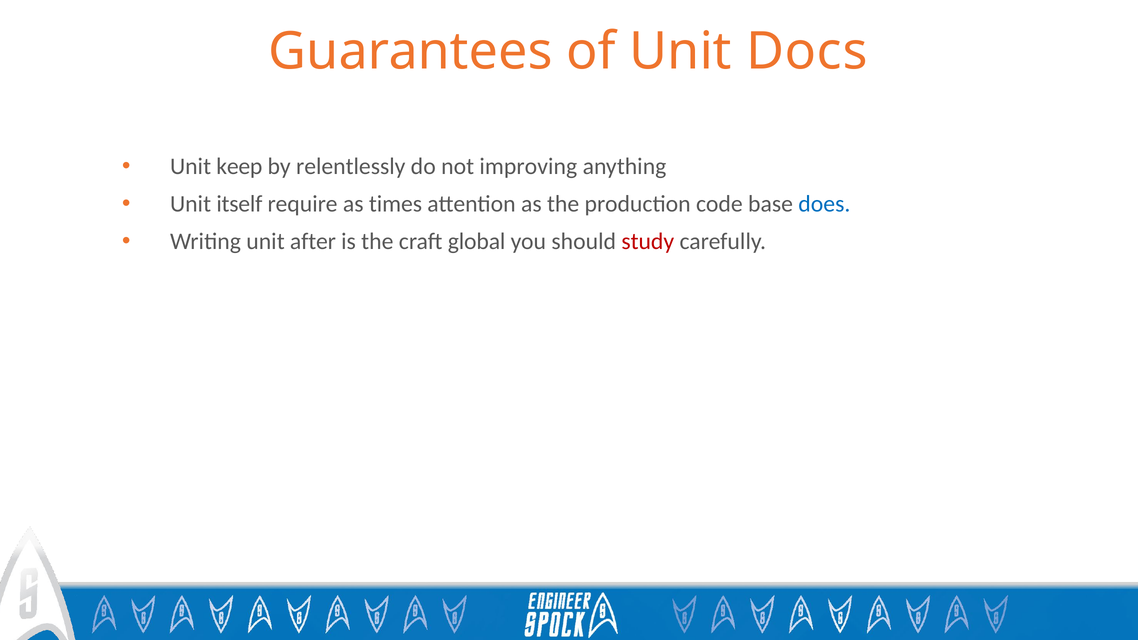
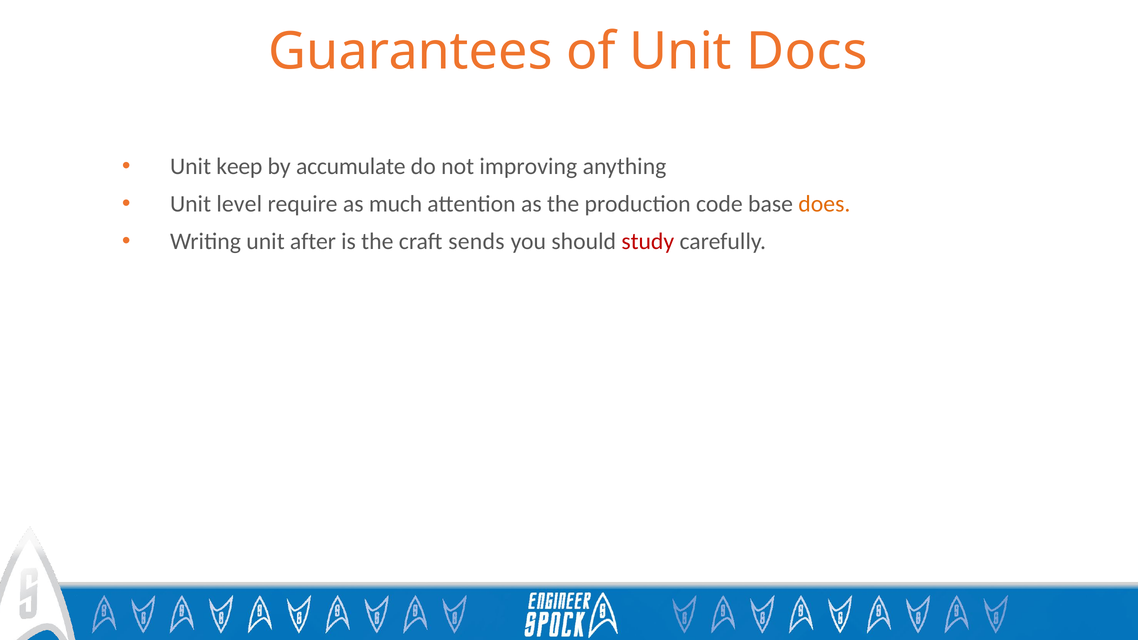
relentlessly: relentlessly -> accumulate
itself: itself -> level
times: times -> much
does colour: blue -> orange
global: global -> sends
